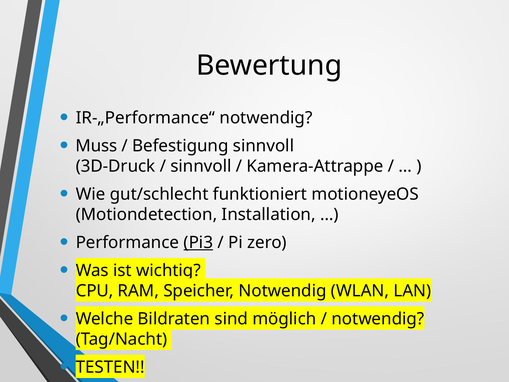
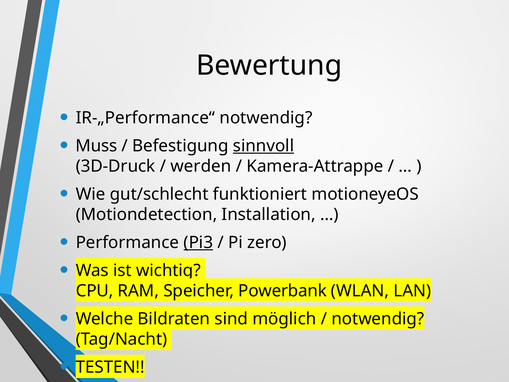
sinnvoll at (264, 146) underline: none -> present
sinnvoll at (201, 166): sinnvoll -> werden
Speicher Notwendig: Notwendig -> Powerbank
